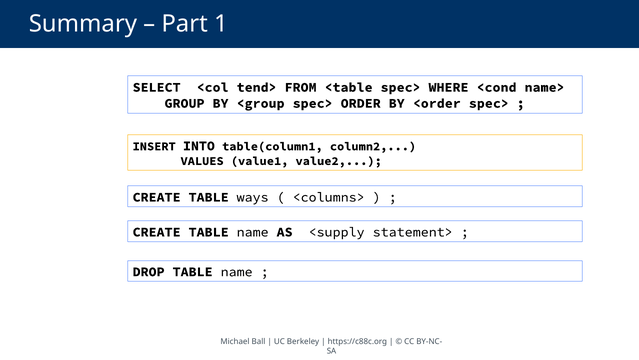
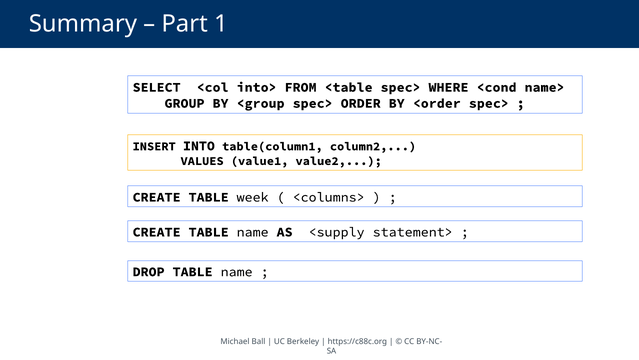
tend>: tend> -> into>
ways: ways -> week
